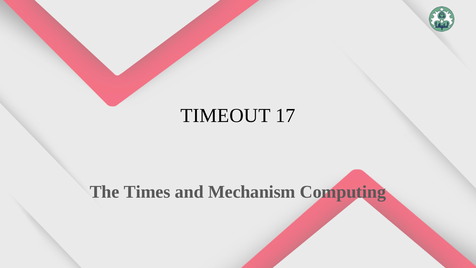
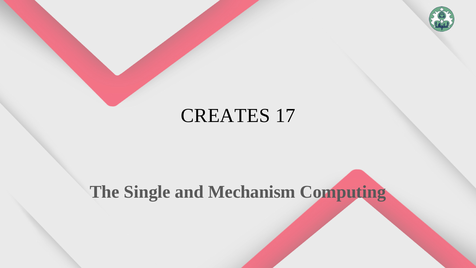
TIMEOUT: TIMEOUT -> CREATES
Times: Times -> Single
